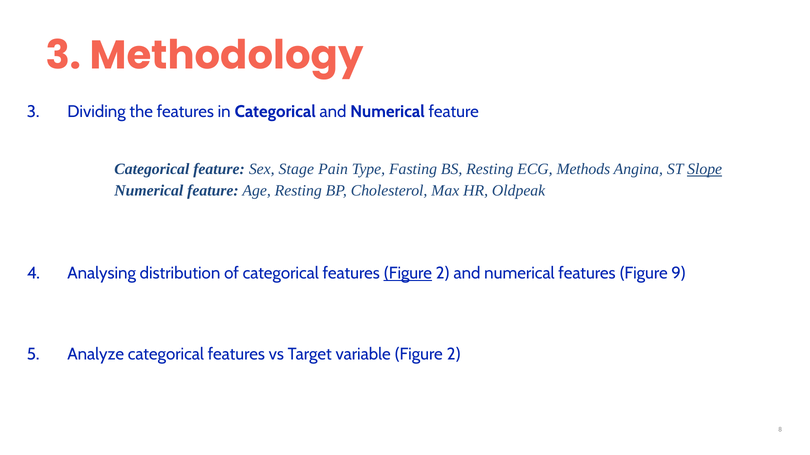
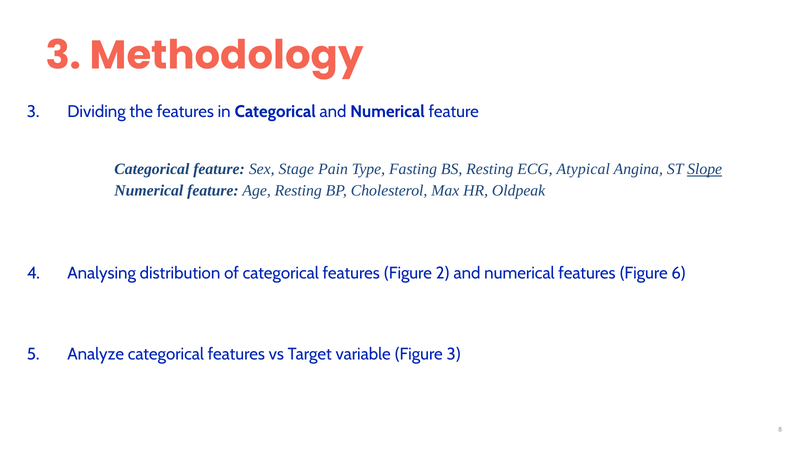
Methods: Methods -> Atypical
Figure at (408, 274) underline: present -> none
9: 9 -> 6
variable Figure 2: 2 -> 3
